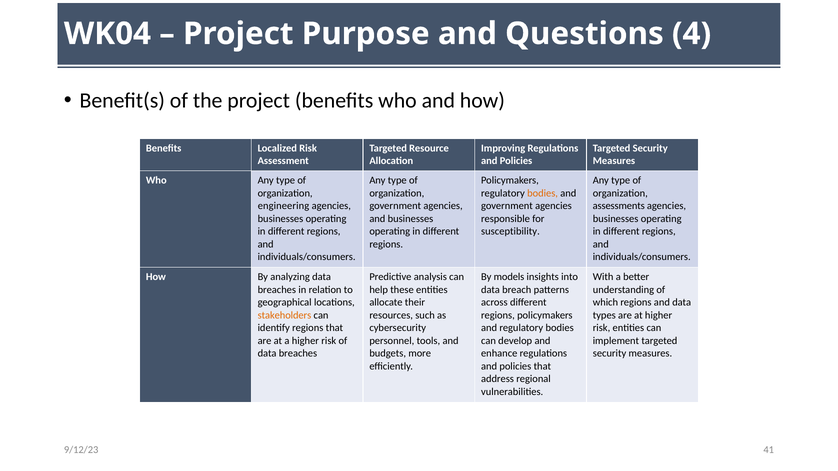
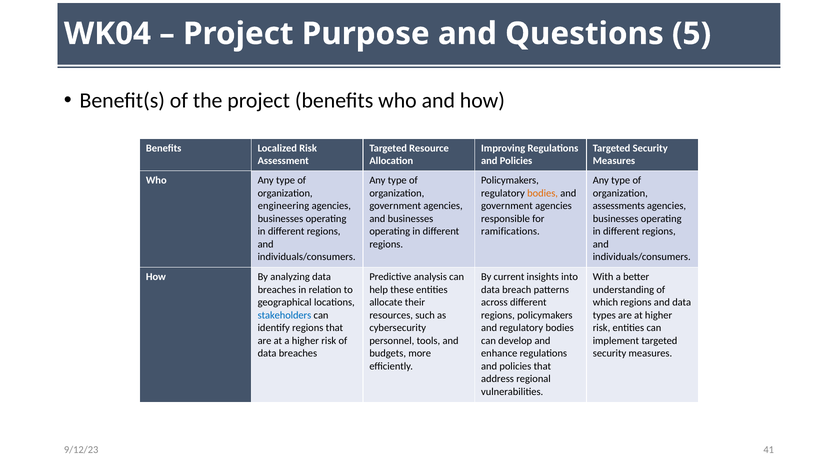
4: 4 -> 5
susceptibility: susceptibility -> ramifications
models: models -> current
stakeholders colour: orange -> blue
